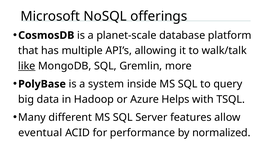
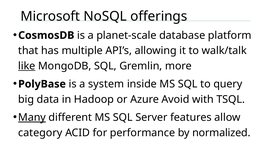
Helps: Helps -> Avoid
Many underline: none -> present
eventual: eventual -> category
